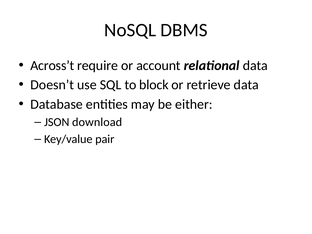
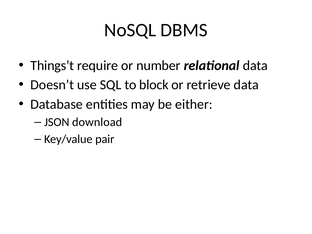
Across’t: Across’t -> Things’t
account: account -> number
